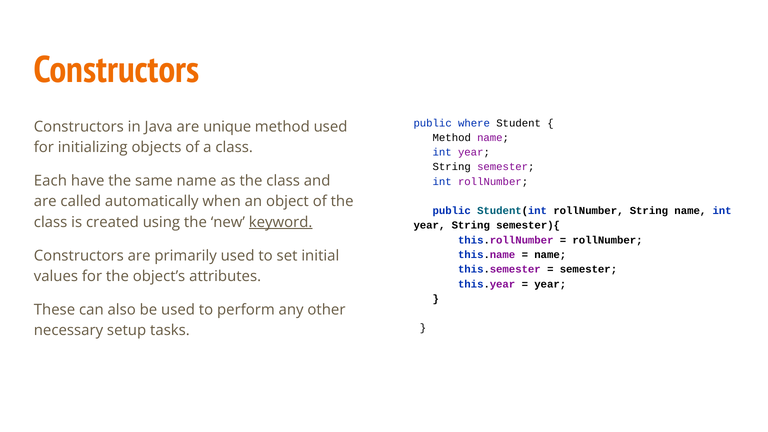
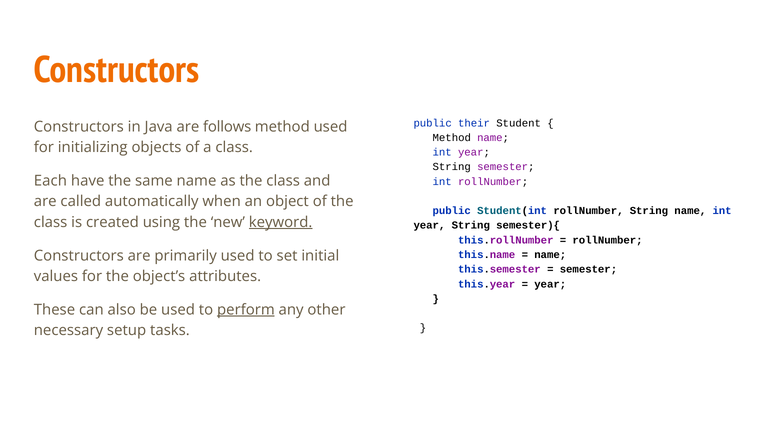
where: where -> their
unique: unique -> follows
perform underline: none -> present
